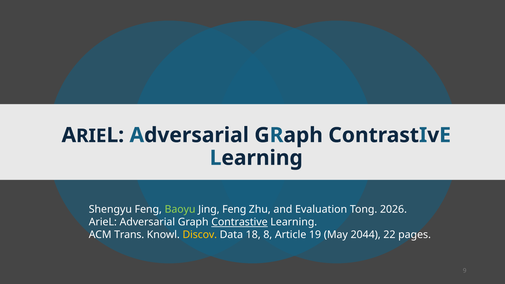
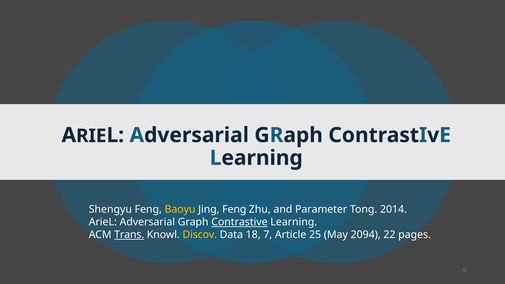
Baoyu colour: light green -> yellow
Evaluation: Evaluation -> Parameter
2026: 2026 -> 2014
Trans underline: none -> present
8: 8 -> 7
19: 19 -> 25
2044: 2044 -> 2094
